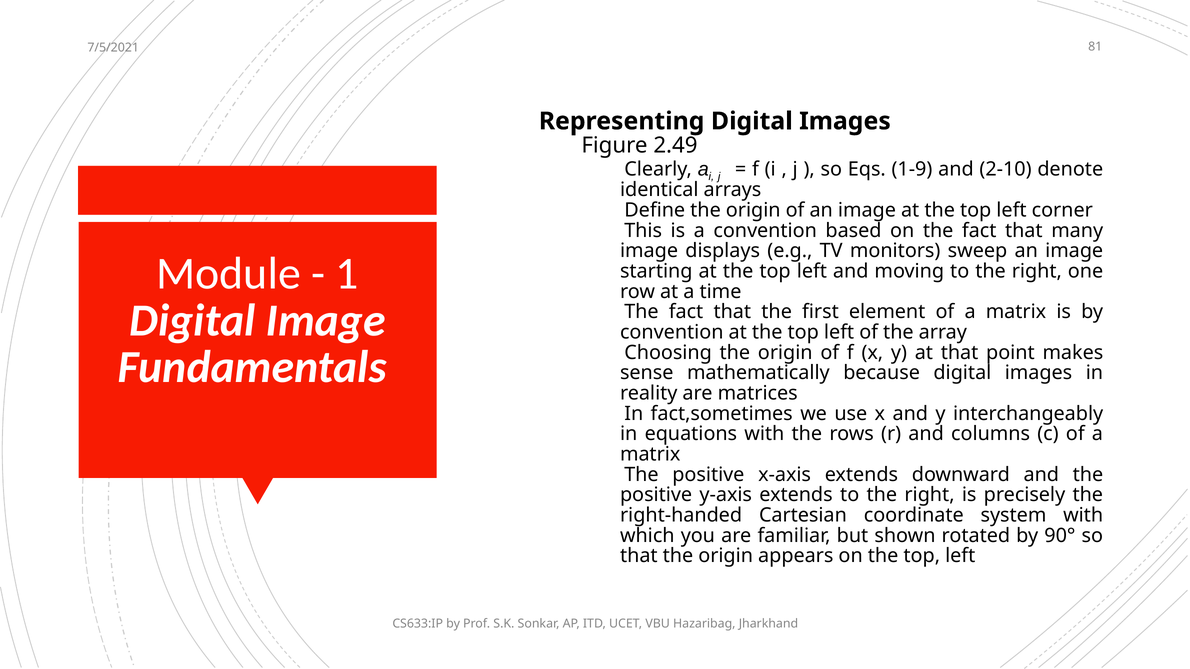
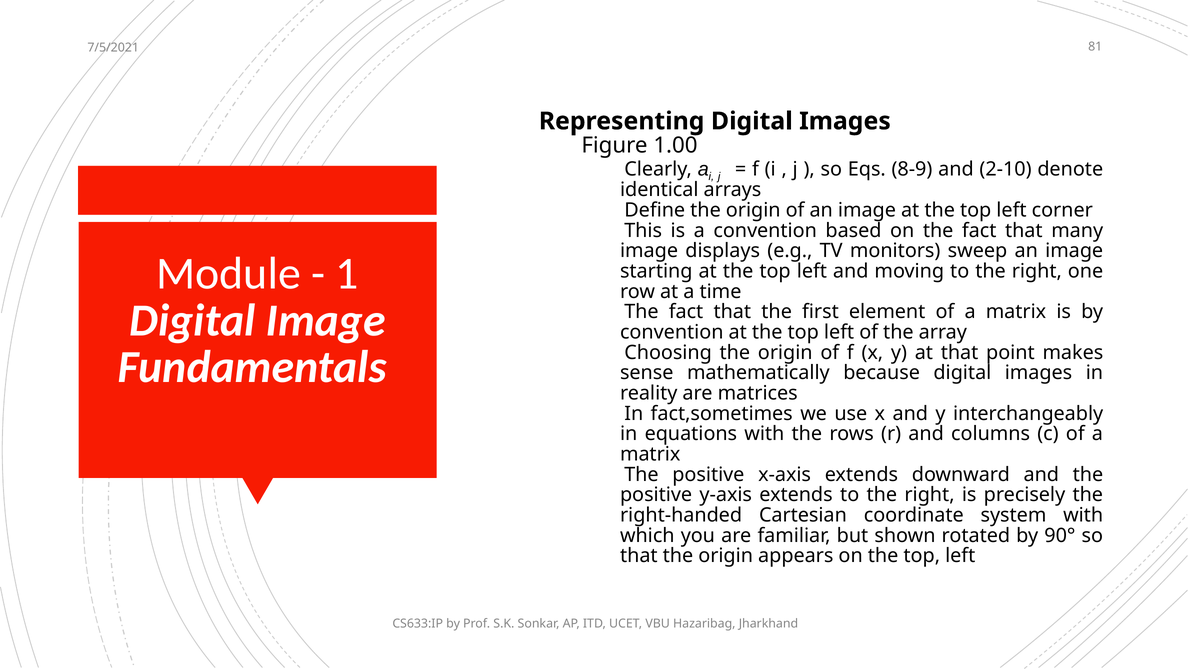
2.49: 2.49 -> 1.00
1-9: 1-9 -> 8-9
